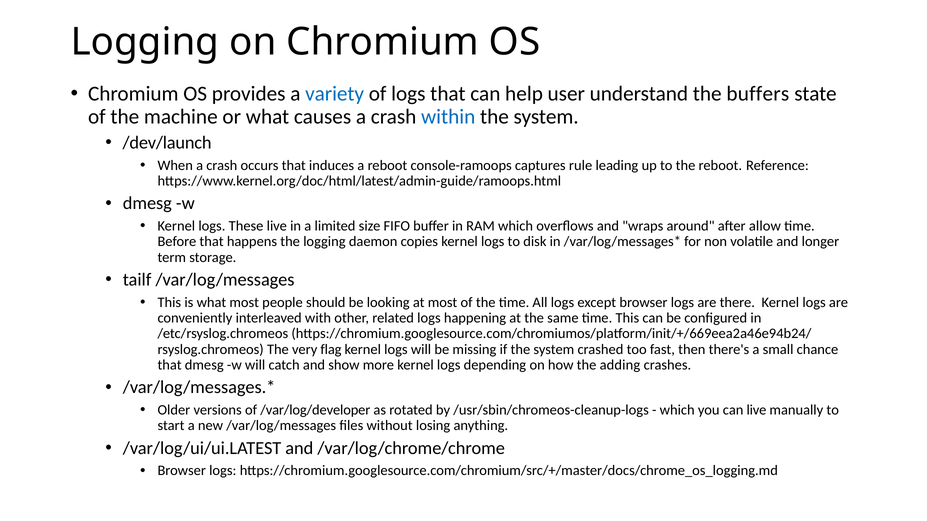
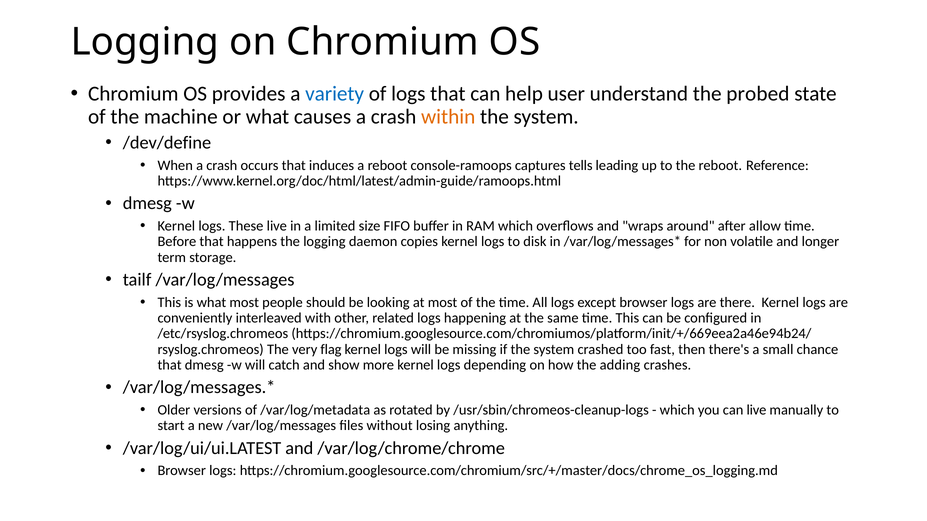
buffers: buffers -> probed
within colour: blue -> orange
/dev/launch: /dev/launch -> /dev/define
rule: rule -> tells
/var/log/developer: /var/log/developer -> /var/log/metadata
